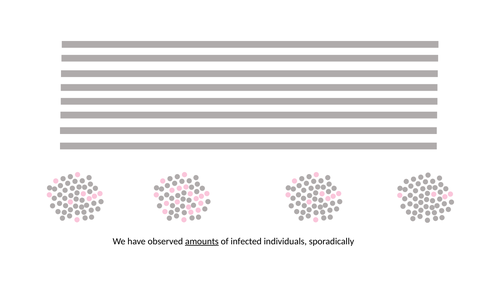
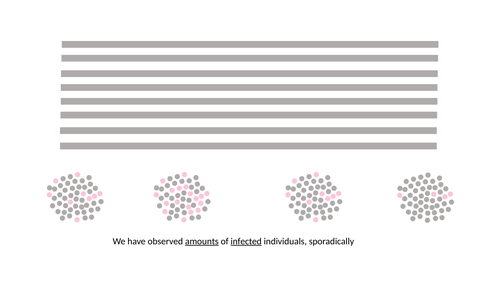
infected underline: none -> present
